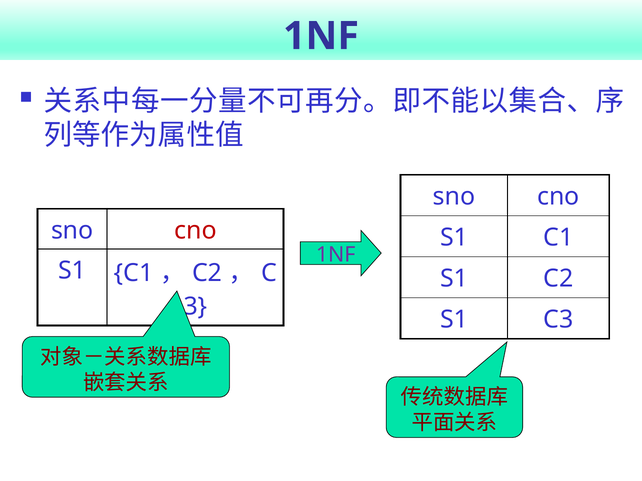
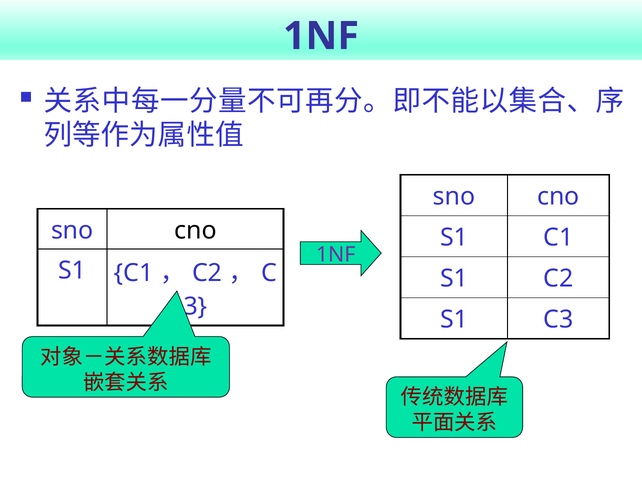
cno at (195, 231) colour: red -> black
